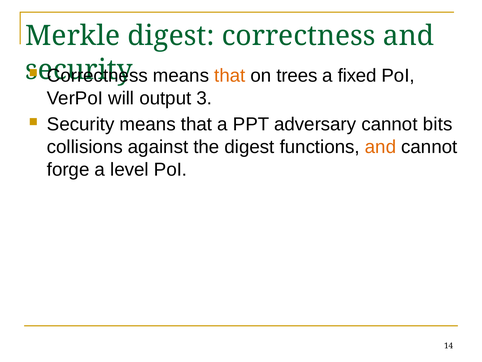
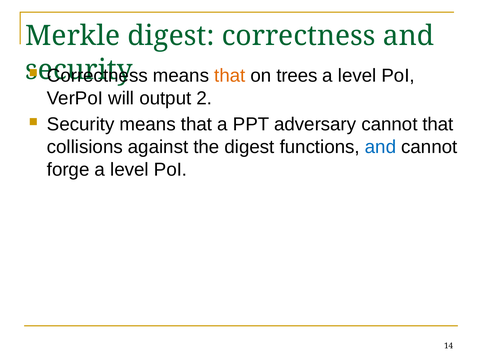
fixed at (357, 76): fixed -> level
3: 3 -> 2
cannot bits: bits -> that
and at (380, 147) colour: orange -> blue
